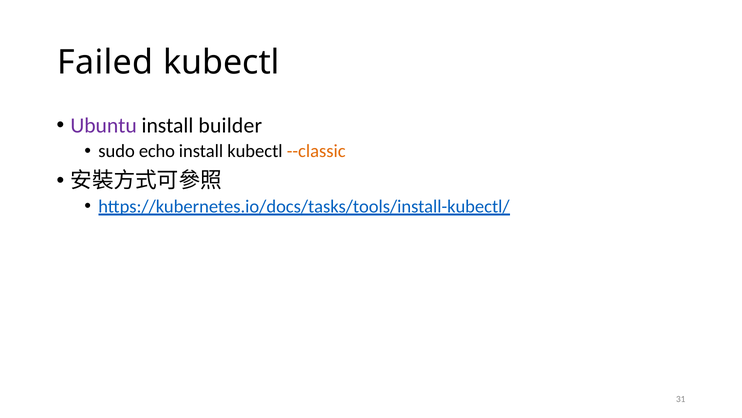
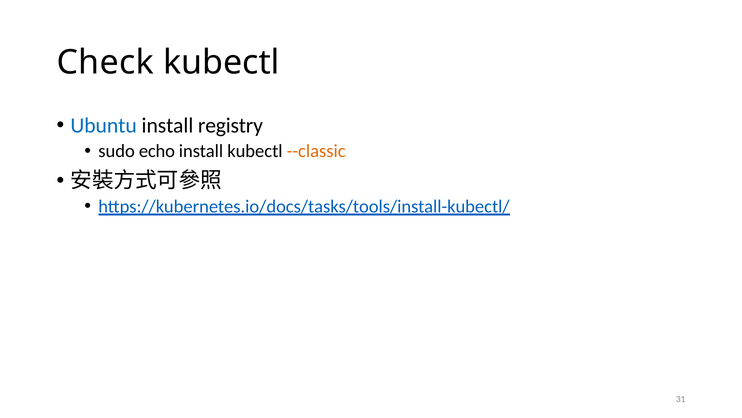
Failed: Failed -> Check
Ubuntu colour: purple -> blue
builder: builder -> registry
